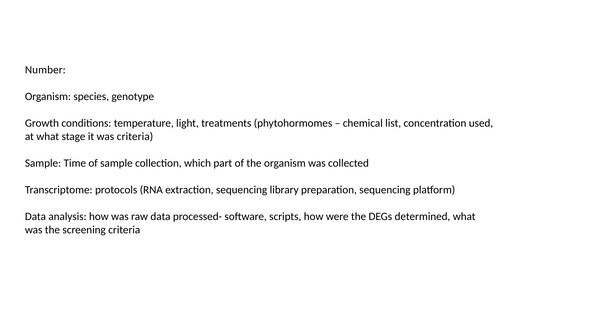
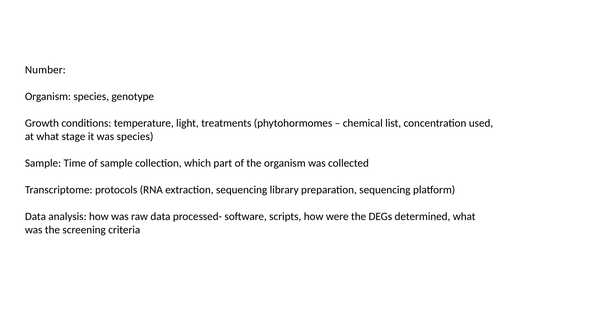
was criteria: criteria -> species
